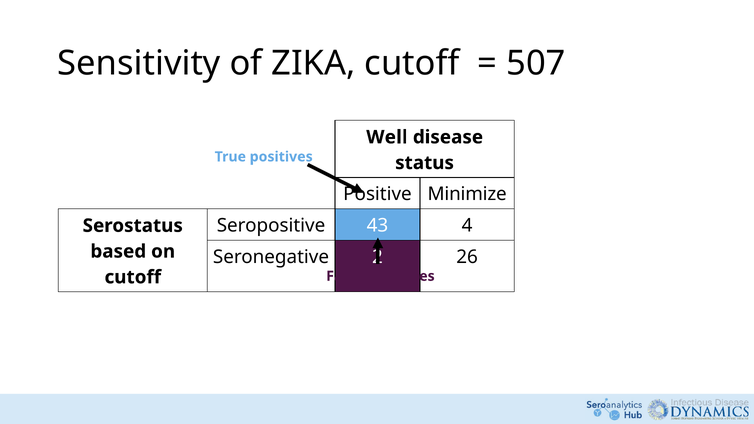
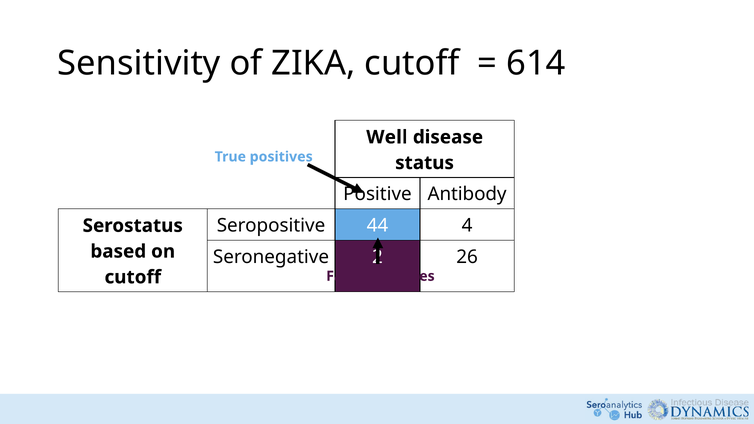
507: 507 -> 614
Minimize: Minimize -> Antibody
43: 43 -> 44
